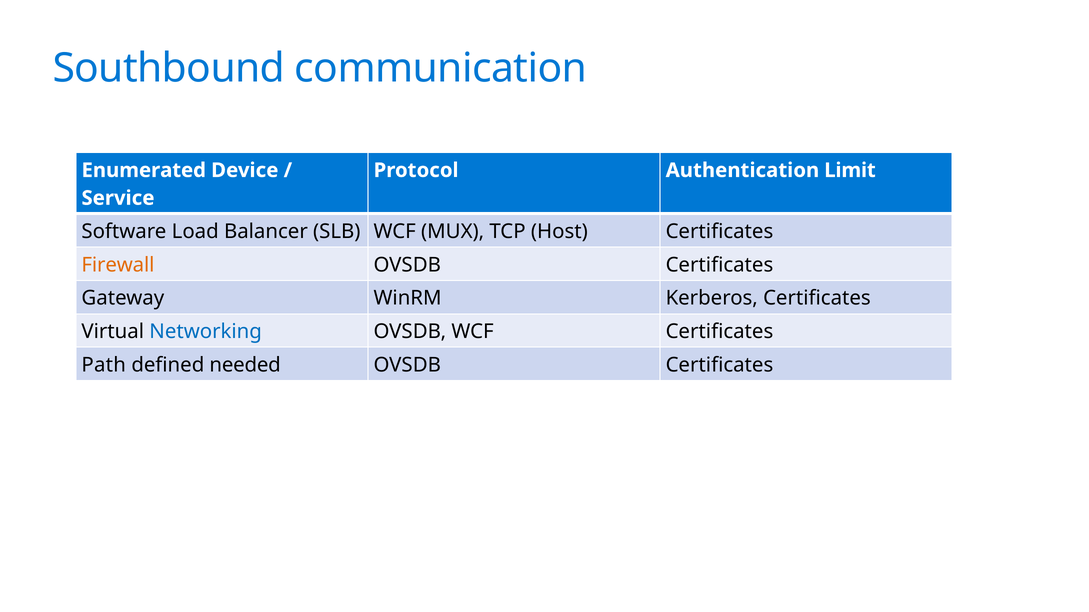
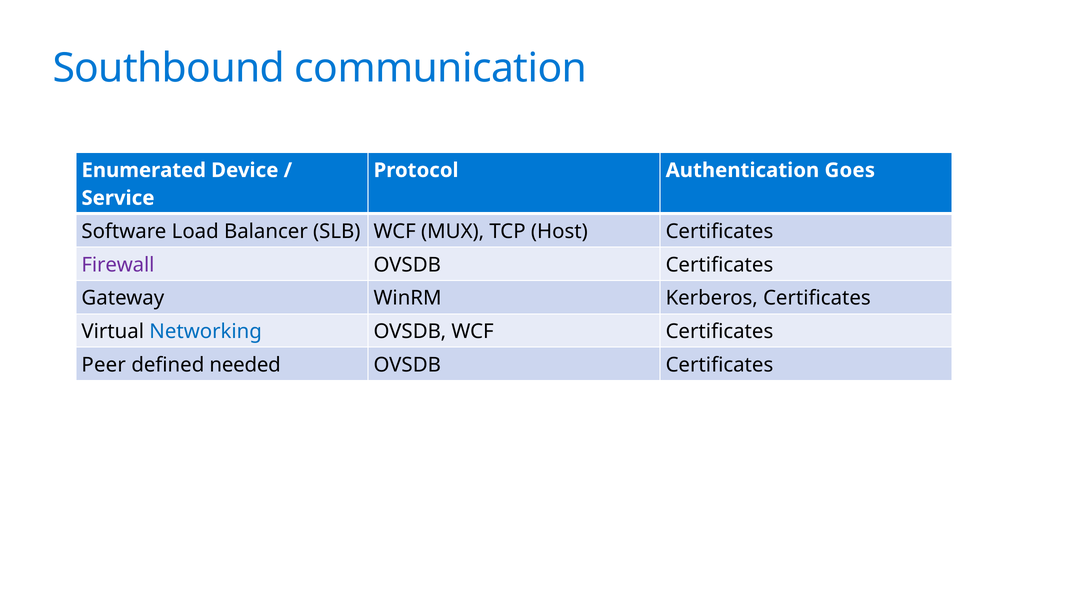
Limit: Limit -> Goes
Firewall colour: orange -> purple
Path: Path -> Peer
